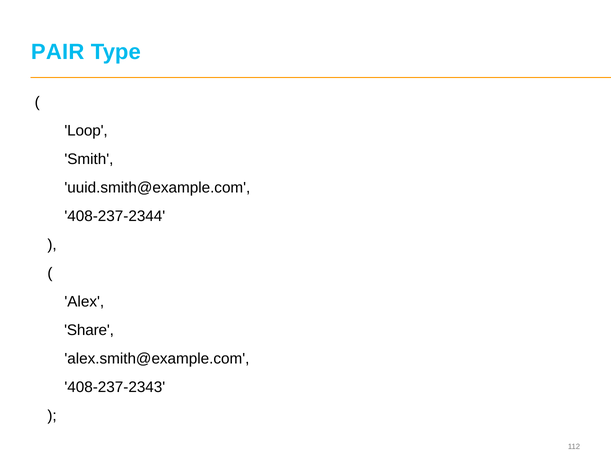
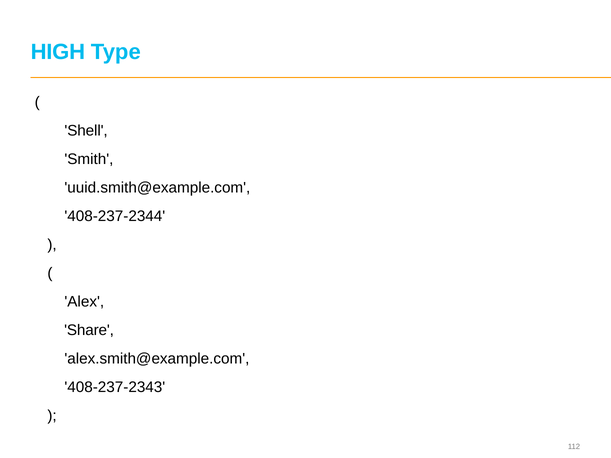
PAIR: PAIR -> HIGH
Loop: Loop -> Shell
